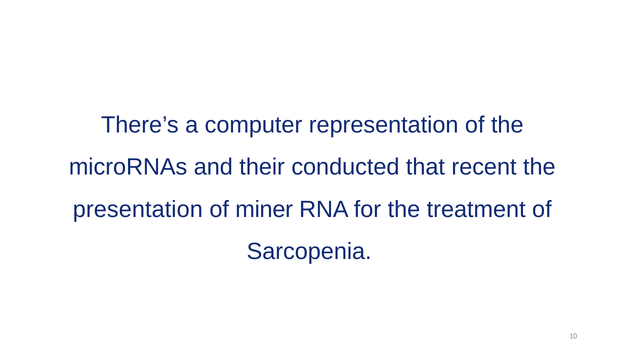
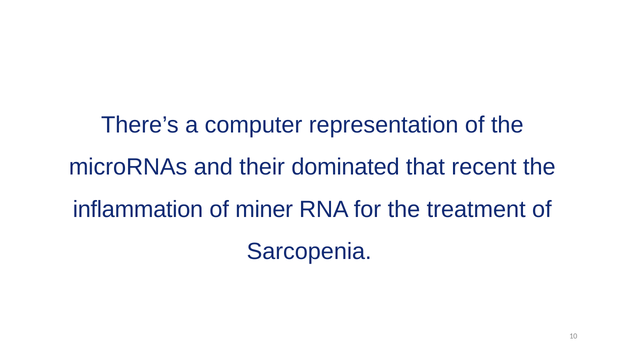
conducted: conducted -> dominated
presentation: presentation -> inflammation
